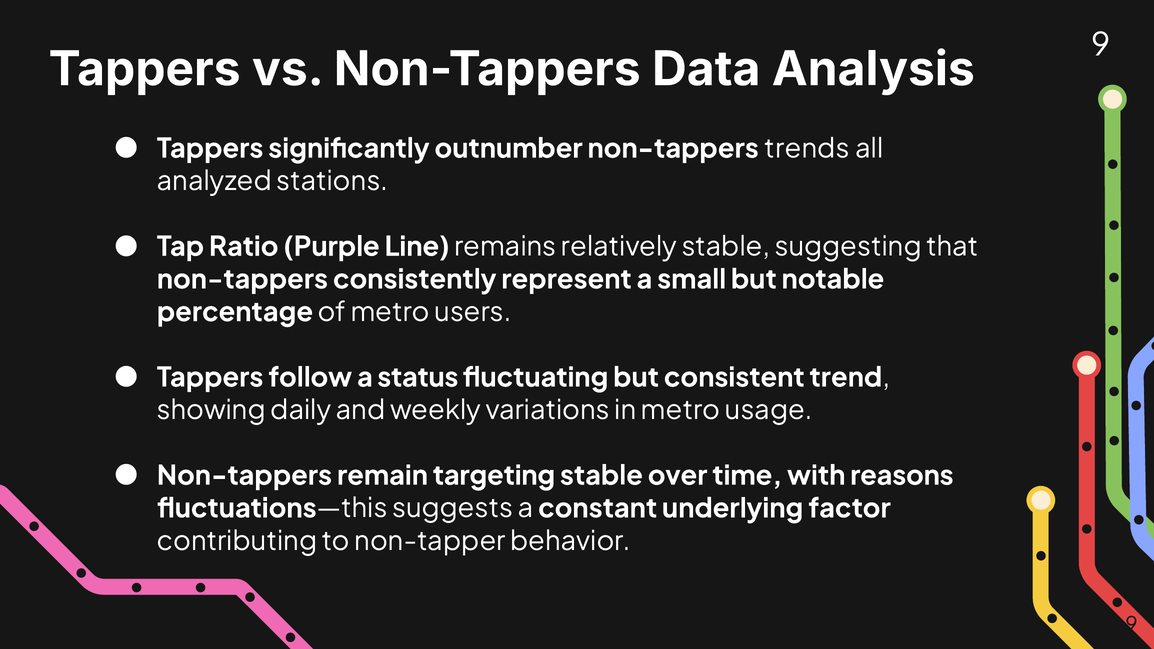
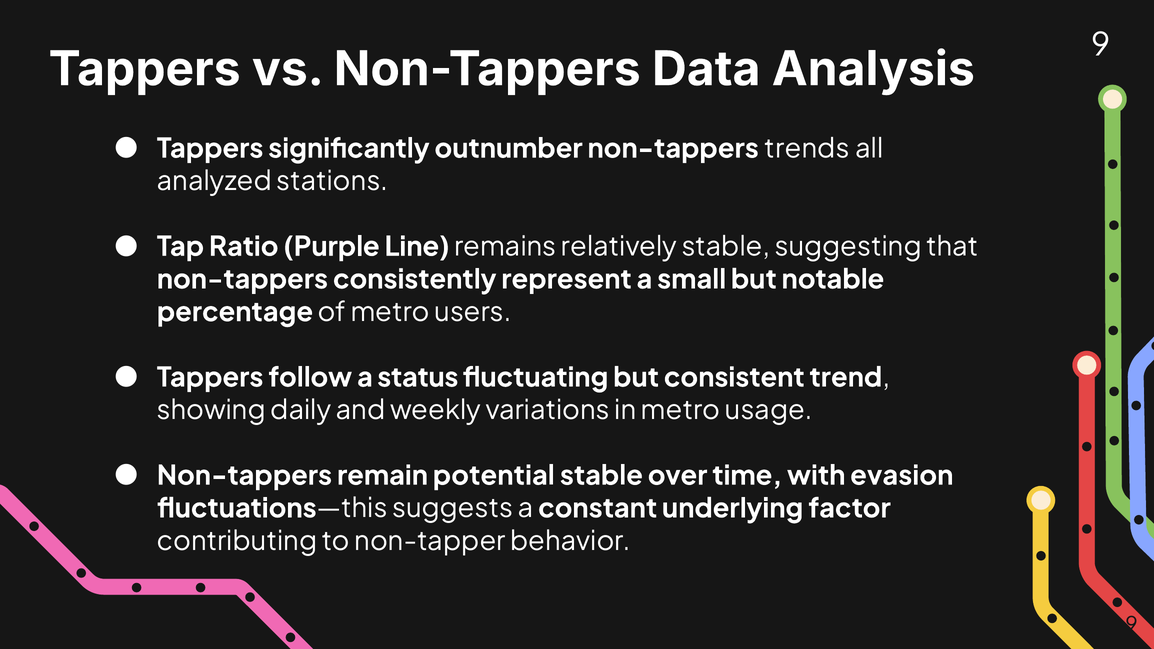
targeting: targeting -> potential
reasons: reasons -> evasion
